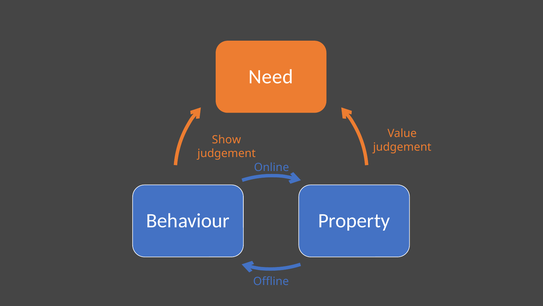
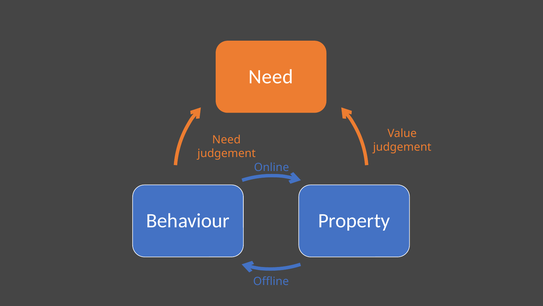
Show at (226, 139): Show -> Need
